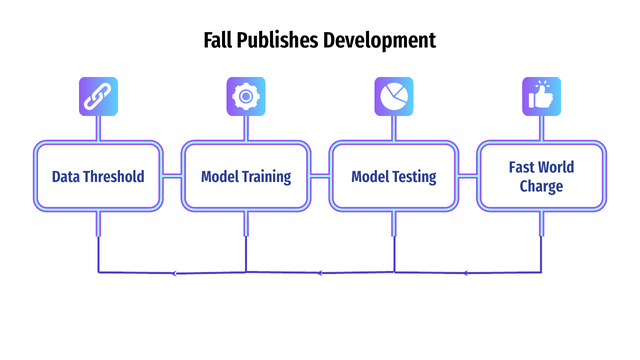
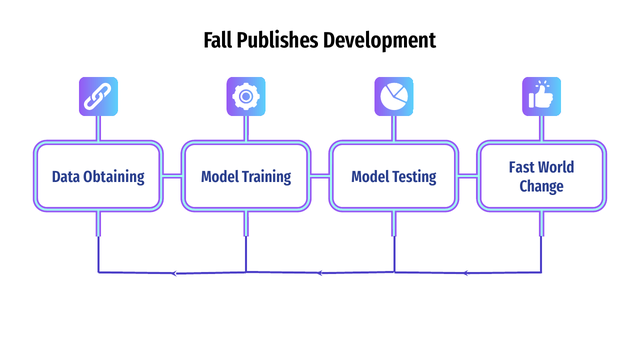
Threshold: Threshold -> Obtaining
Charge: Charge -> Change
